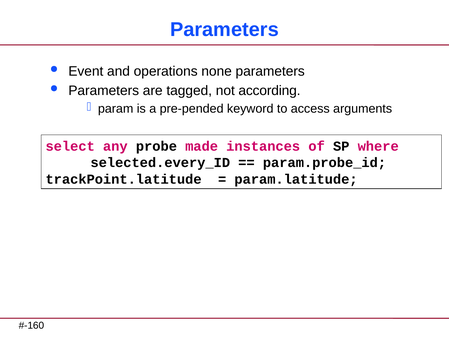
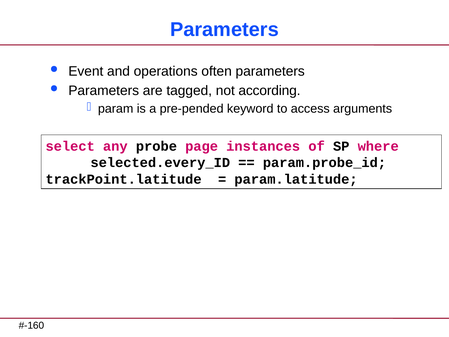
none: none -> often
made: made -> page
